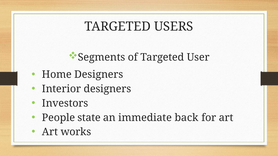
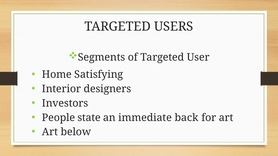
Home Designers: Designers -> Satisfying
works: works -> below
